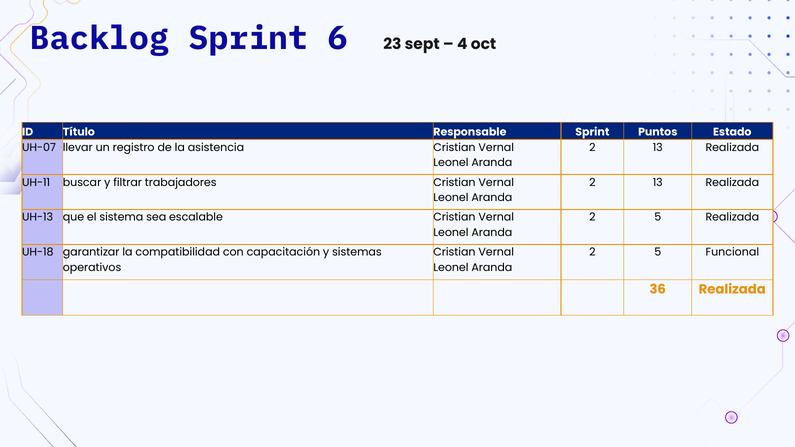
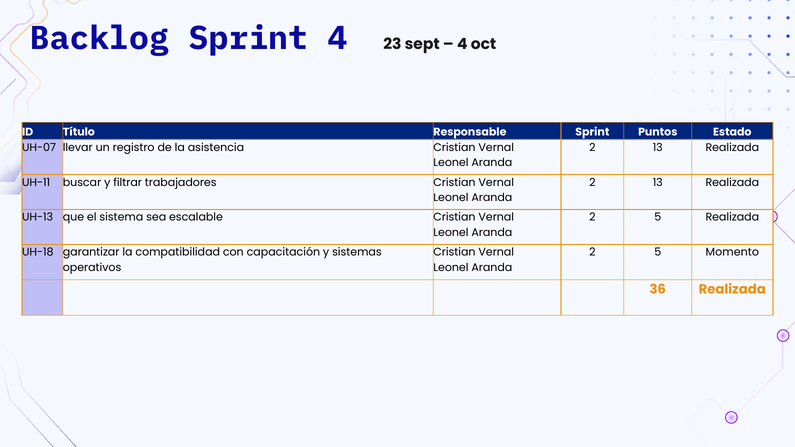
Sprint 6: 6 -> 4
Funcional: Funcional -> Momento
